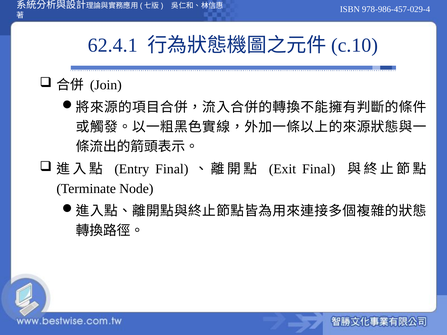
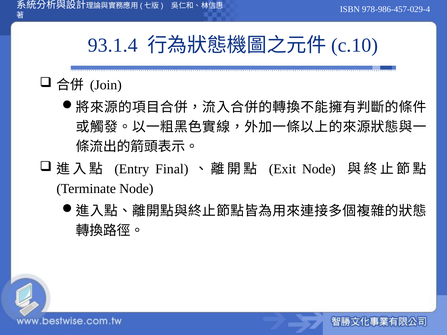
62.4.1: 62.4.1 -> 93.1.4
Exit Final: Final -> Node
